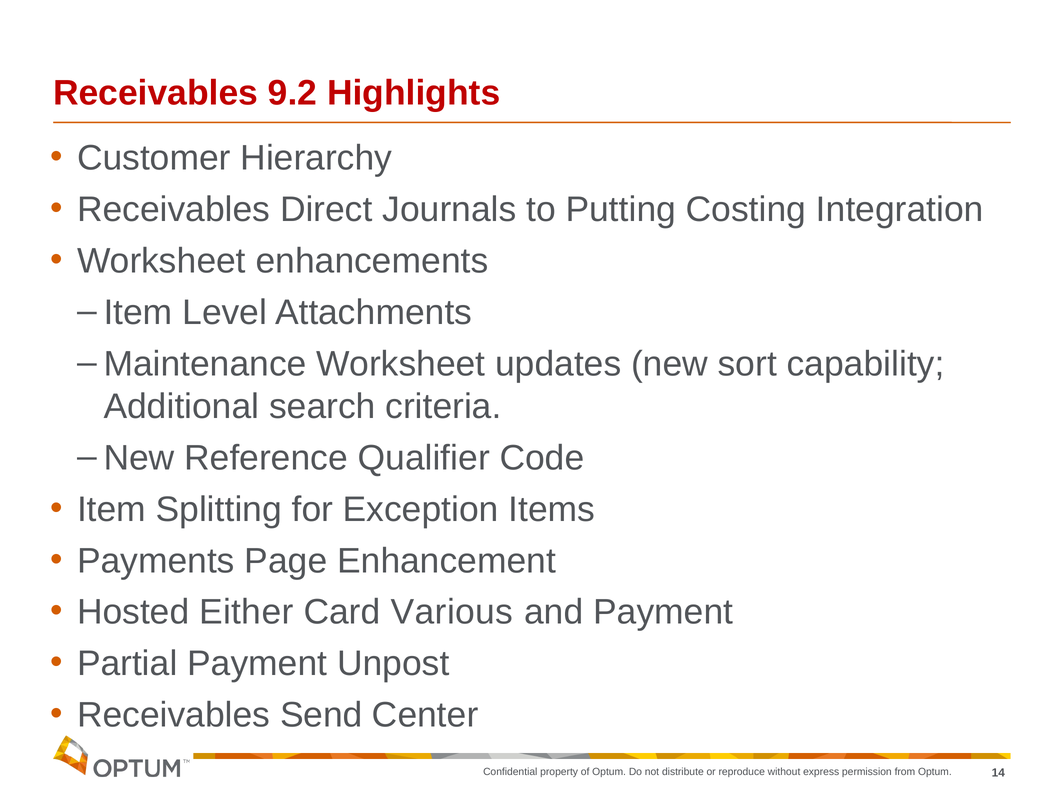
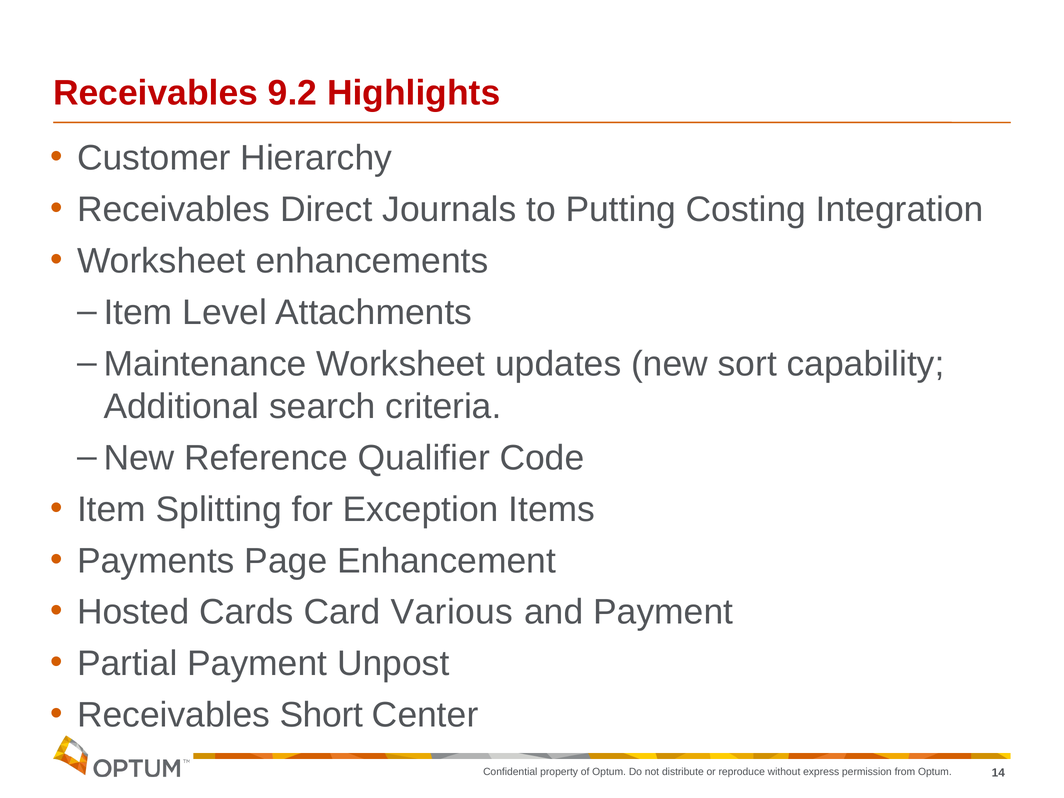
Either: Either -> Cards
Send: Send -> Short
